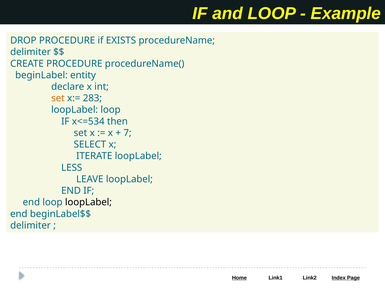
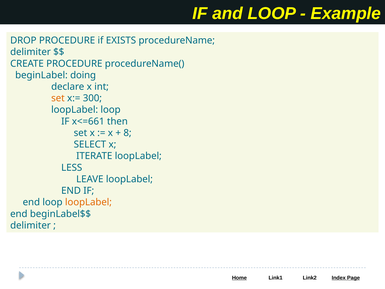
entity: entity -> doing
283: 283 -> 300
x<=534: x<=534 -> x<=661
7: 7 -> 8
loopLabel at (88, 202) colour: black -> orange
